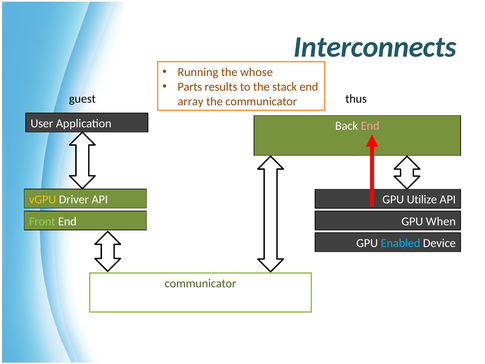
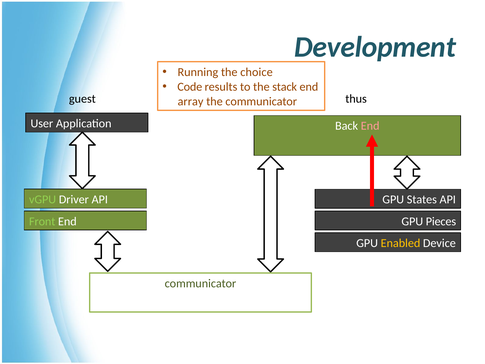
Interconnects: Interconnects -> Development
whose: whose -> choice
Parts: Parts -> Code
vGPU colour: yellow -> light green
Utilize: Utilize -> States
When: When -> Pieces
Enabled colour: light blue -> yellow
